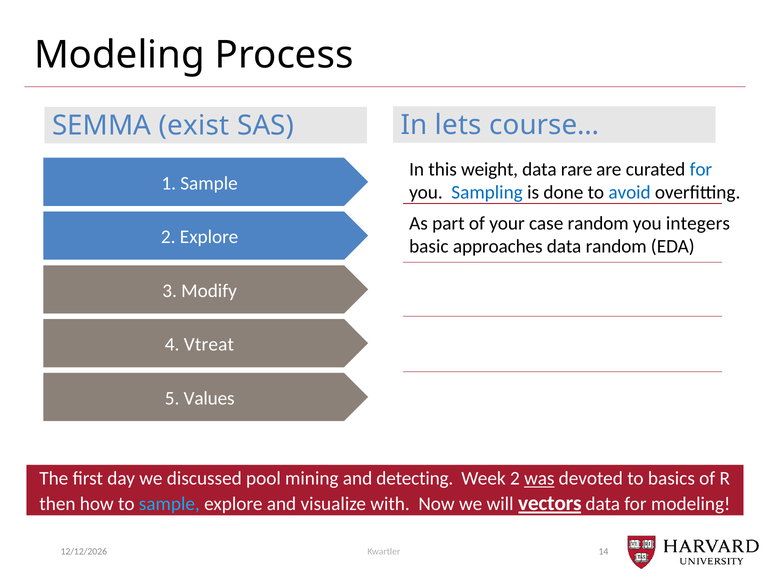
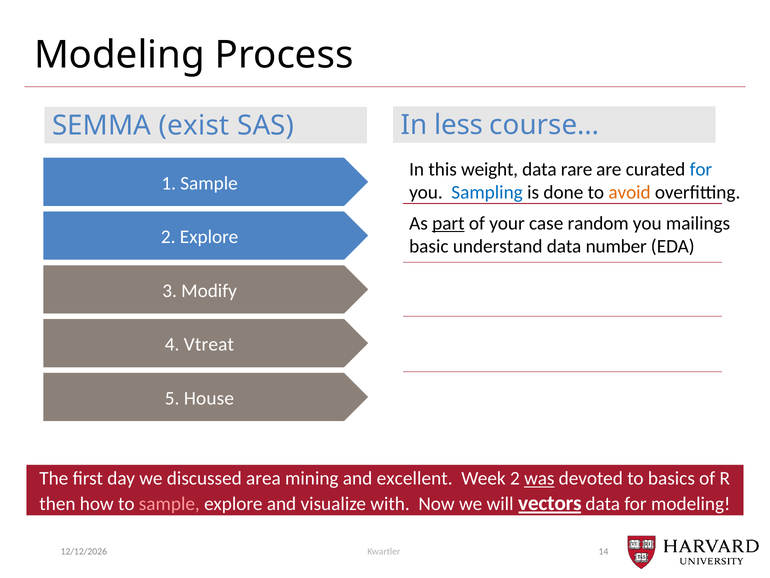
lets: lets -> less
avoid colour: blue -> orange
part underline: none -> present
integers: integers -> mailings
approaches: approaches -> understand
data random: random -> number
Values: Values -> House
pool: pool -> area
detecting: detecting -> excellent
sample at (169, 503) colour: light blue -> pink
